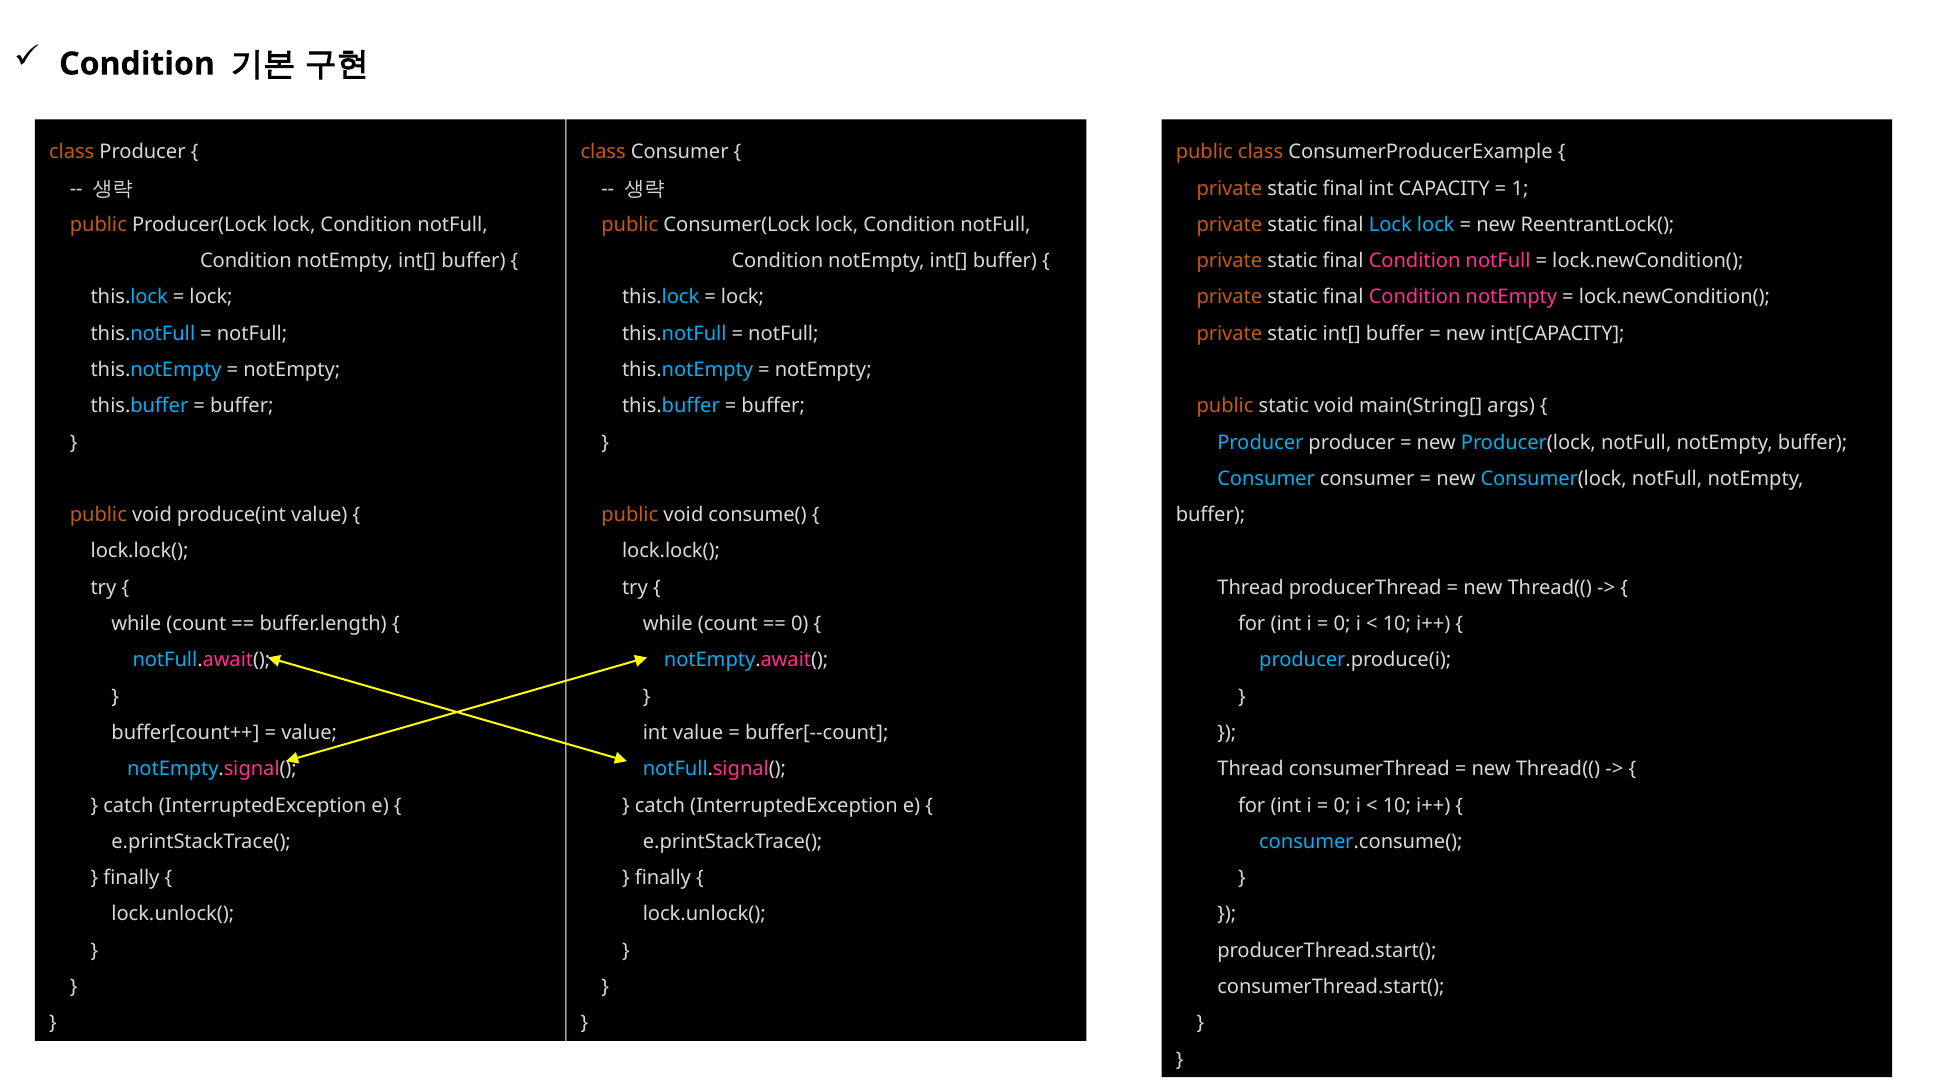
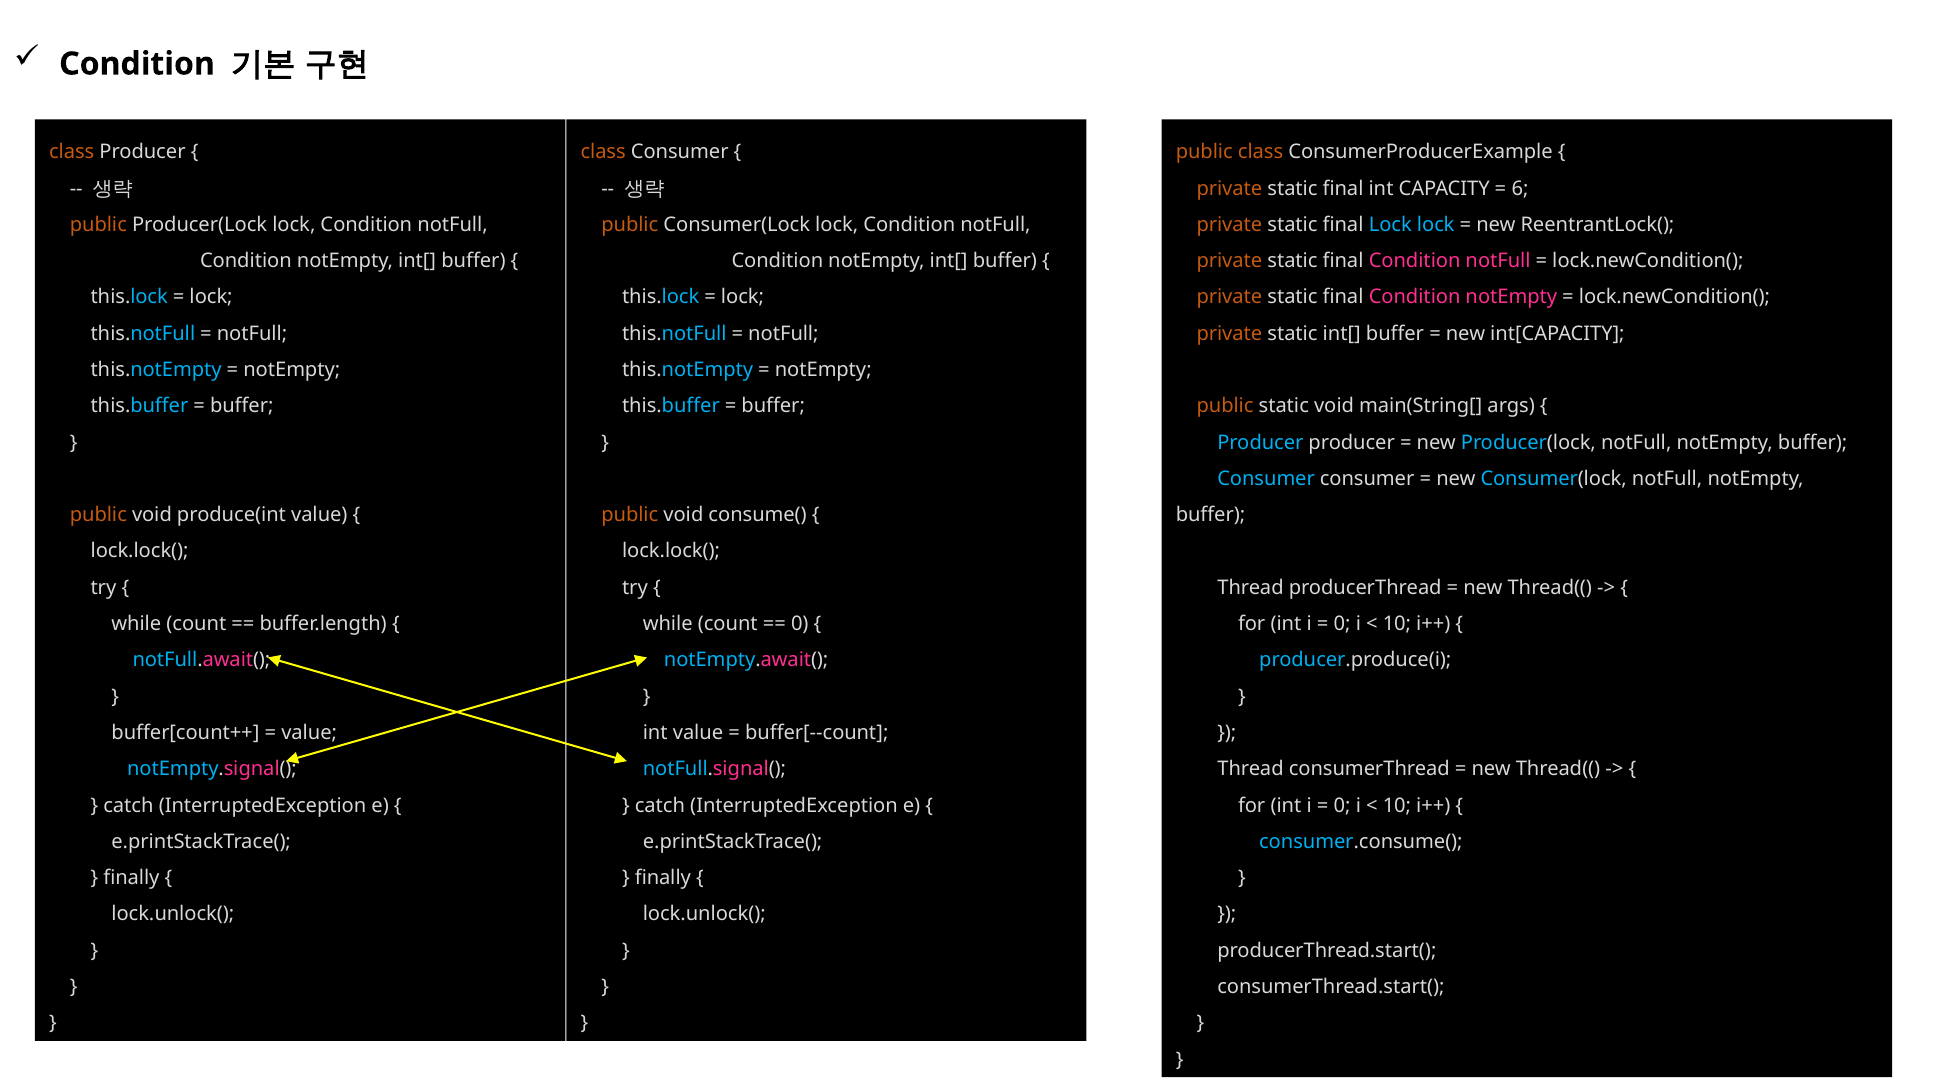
1: 1 -> 6
